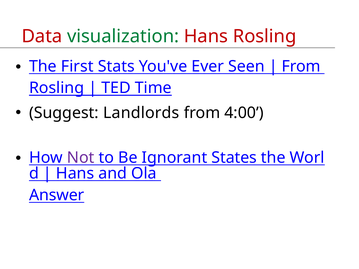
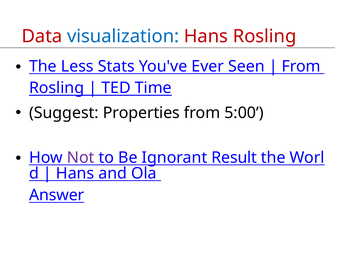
visualization colour: green -> blue
First: First -> Less
Landlords: Landlords -> Properties
4:00: 4:00 -> 5:00
States: States -> Result
